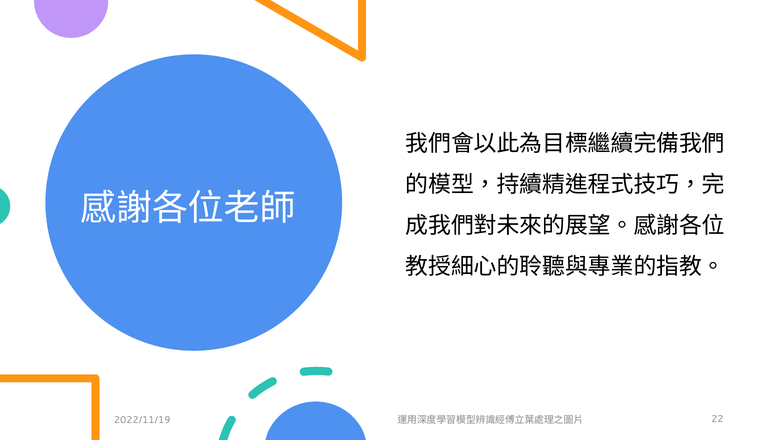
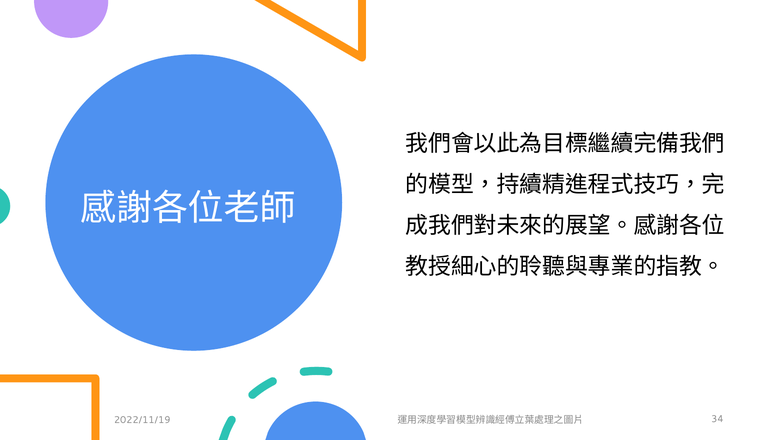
22: 22 -> 34
